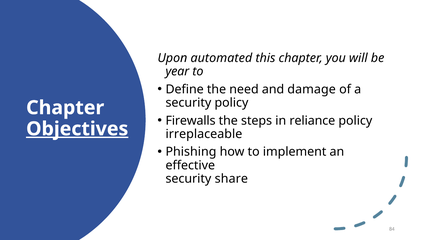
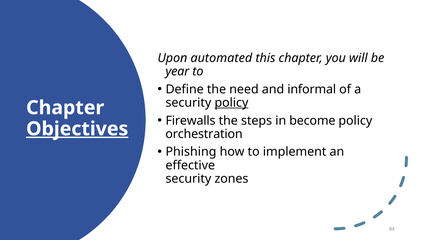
damage: damage -> informal
policy at (231, 103) underline: none -> present
reliance: reliance -> become
irreplaceable: irreplaceable -> orchestration
share: share -> zones
